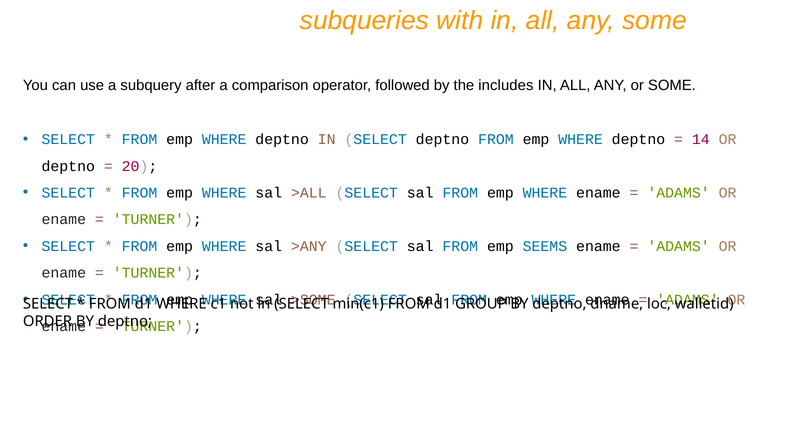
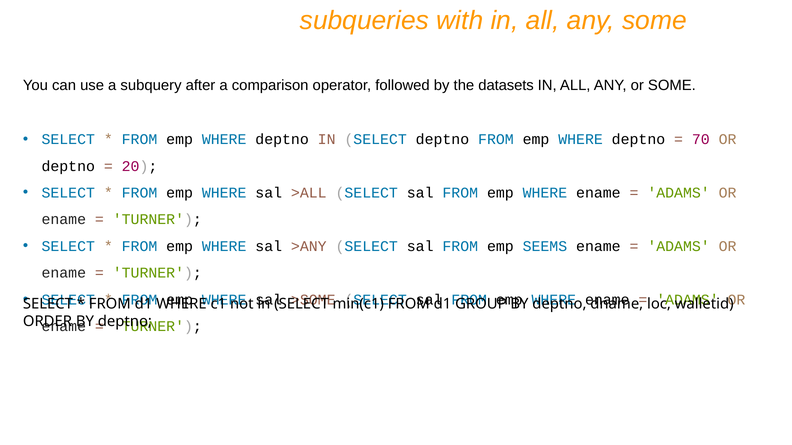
includes: includes -> datasets
14: 14 -> 70
